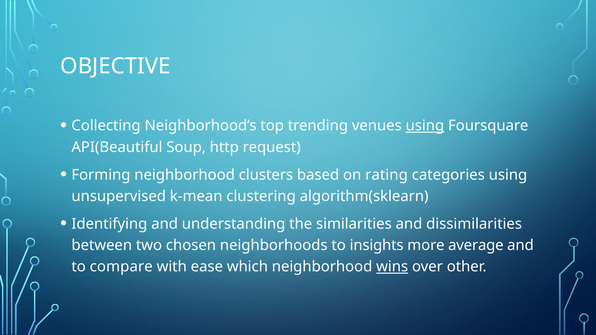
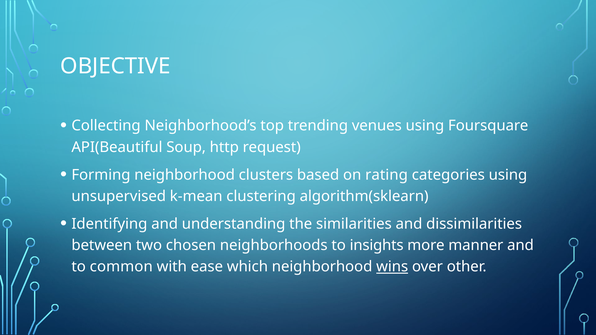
using at (425, 126) underline: present -> none
average: average -> manner
compare: compare -> common
